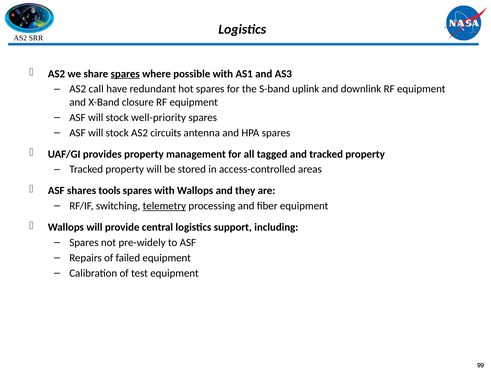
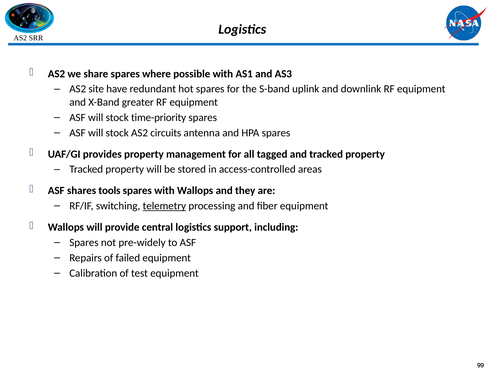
spares at (125, 74) underline: present -> none
call: call -> site
closure: closure -> greater
well-priority: well-priority -> time-priority
